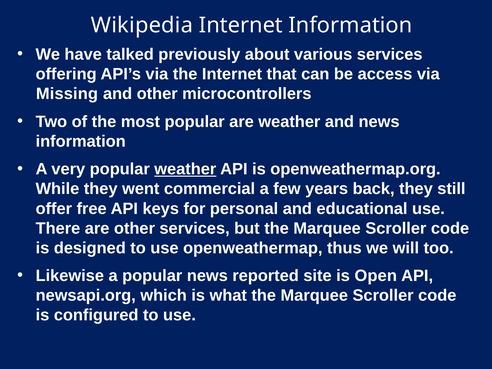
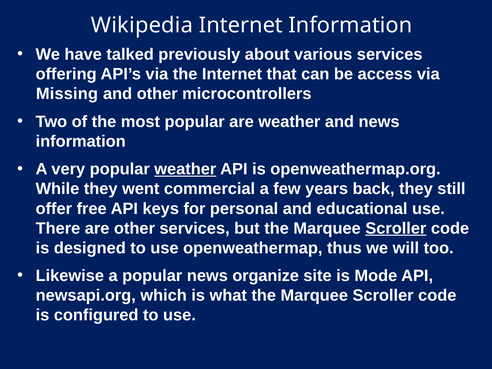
Scroller at (396, 228) underline: none -> present
reported: reported -> organize
Open: Open -> Mode
